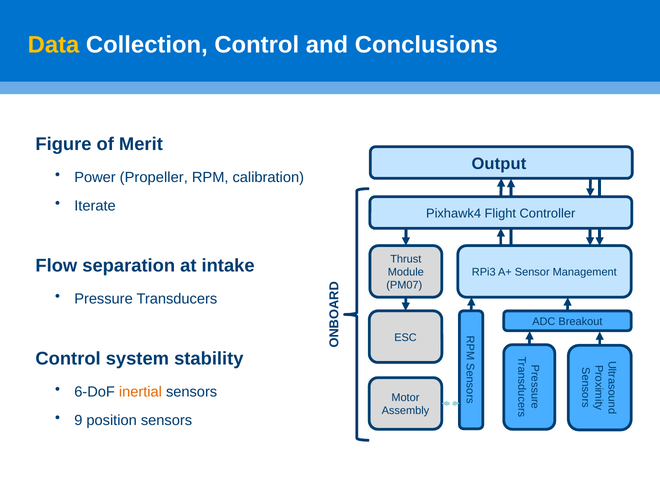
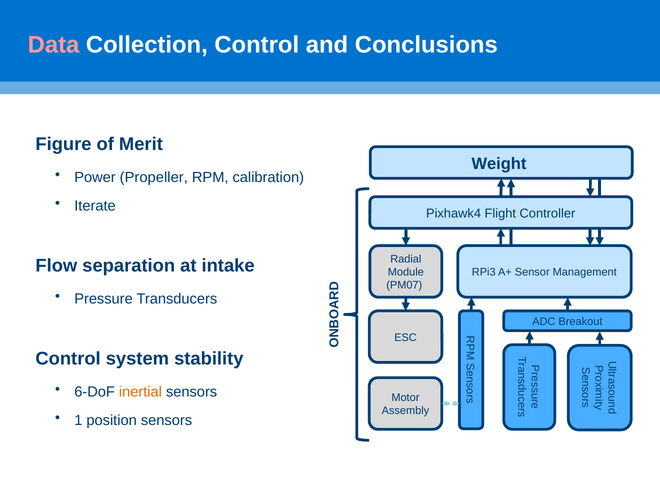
Data colour: yellow -> pink
Output: Output -> Weight
Thrust: Thrust -> Radial
9: 9 -> 1
